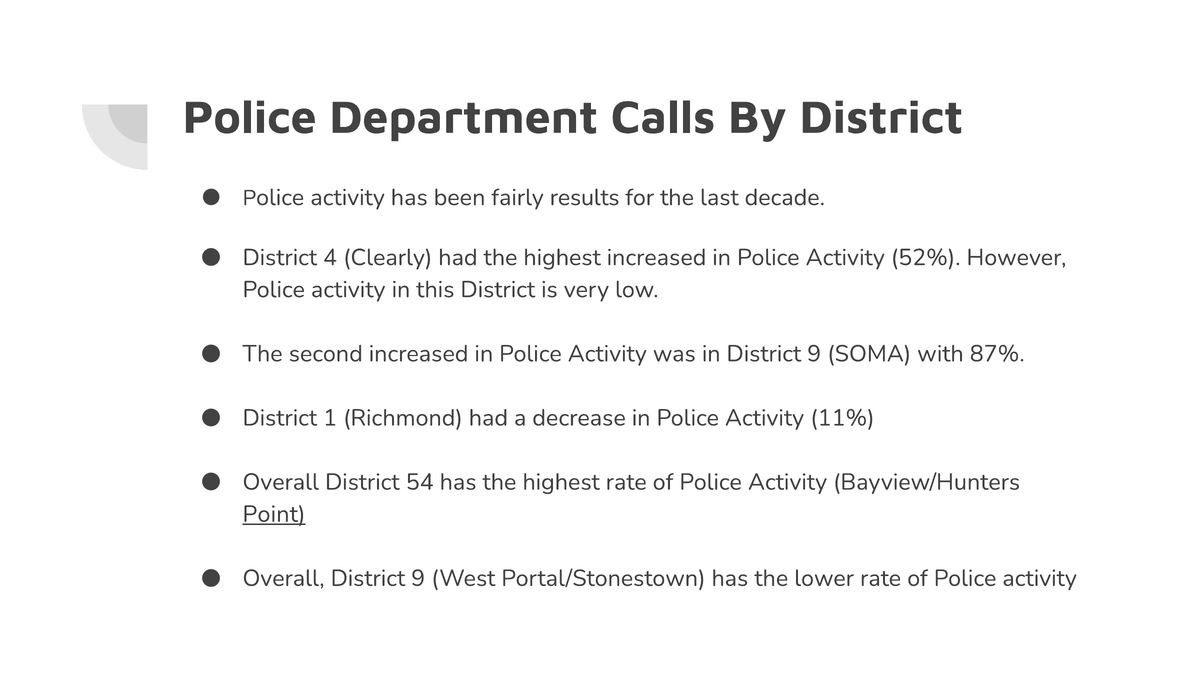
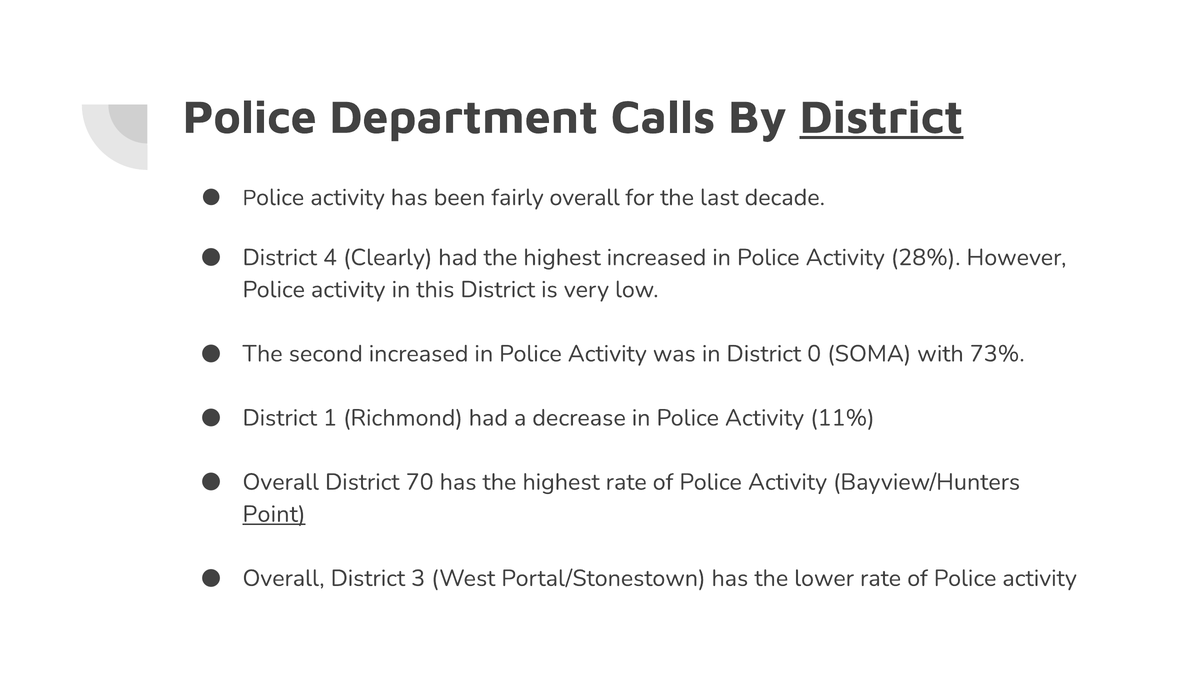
District at (881, 118) underline: none -> present
fairly results: results -> overall
52%: 52% -> 28%
in District 9: 9 -> 0
87%: 87% -> 73%
54: 54 -> 70
Overall District 9: 9 -> 3
